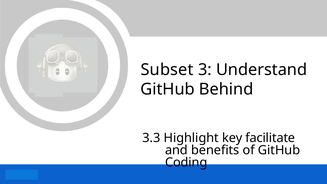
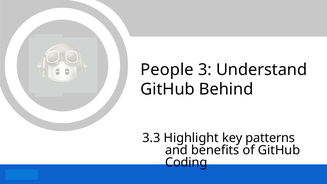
Subset: Subset -> People
facilitate: facilitate -> patterns
